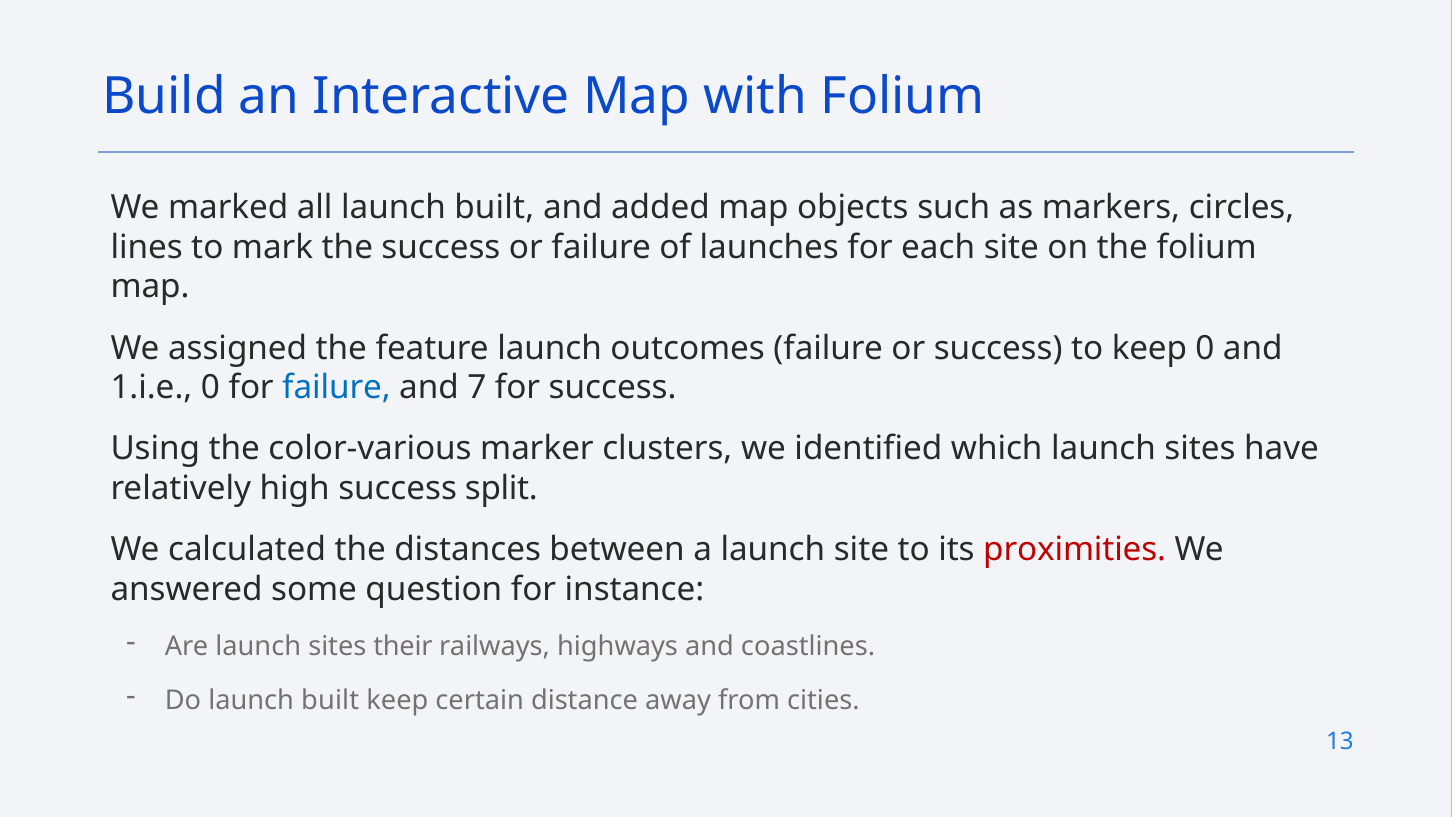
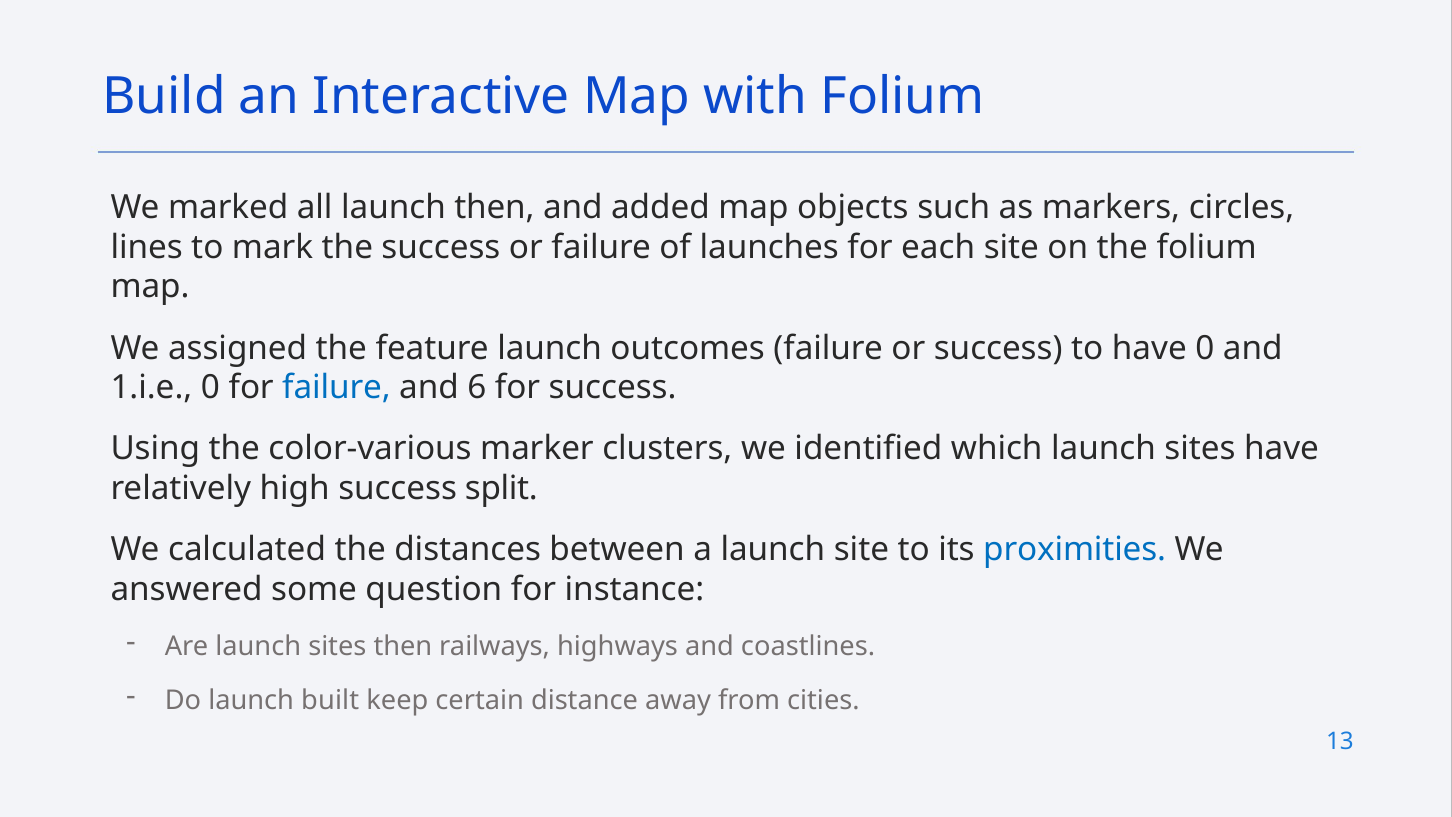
all launch built: built -> then
to keep: keep -> have
7: 7 -> 6
proximities colour: red -> blue
sites their: their -> then
